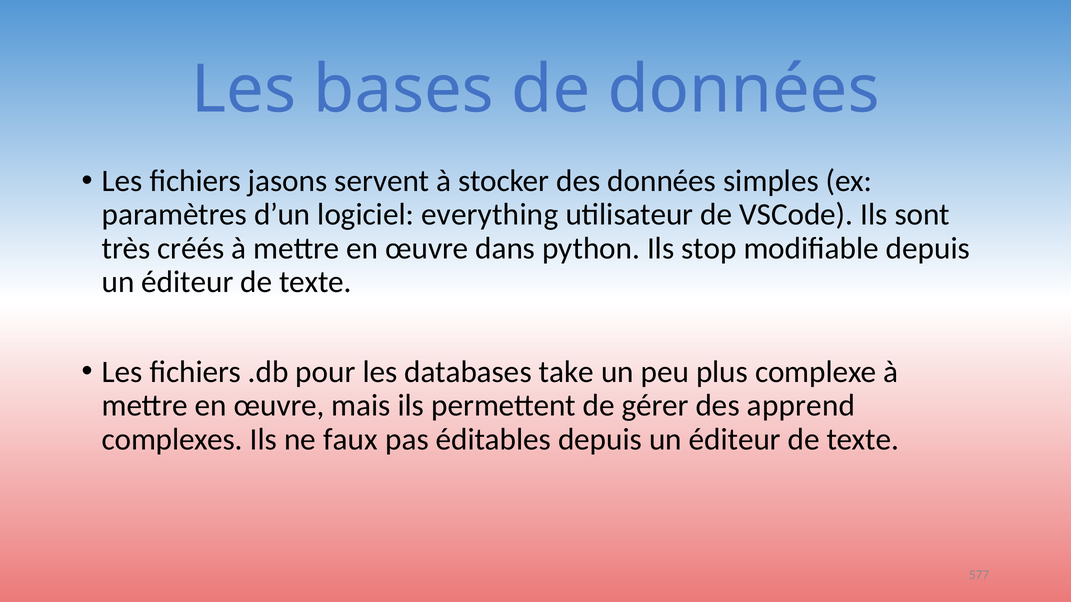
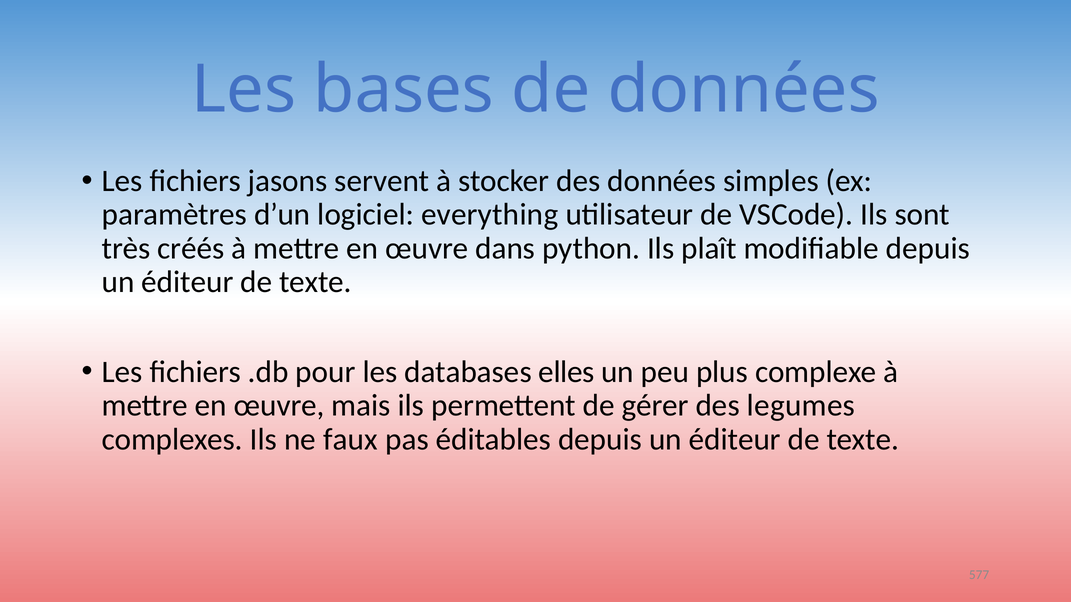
stop: stop -> plaît
take: take -> elles
apprend: apprend -> legumes
